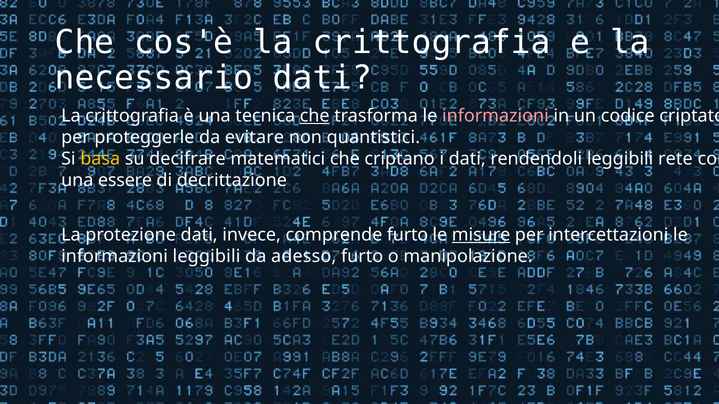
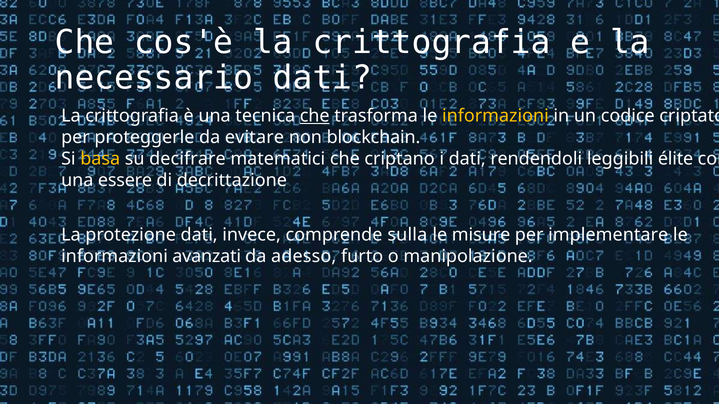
informazioni at (495, 116) colour: pink -> yellow
quantistici: quantistici -> blockchain
rete: rete -> élite
comprende furto: furto -> sulla
misure underline: present -> none
intercettazioni: intercettazioni -> implementare
informazioni leggibili: leggibili -> avanzati
